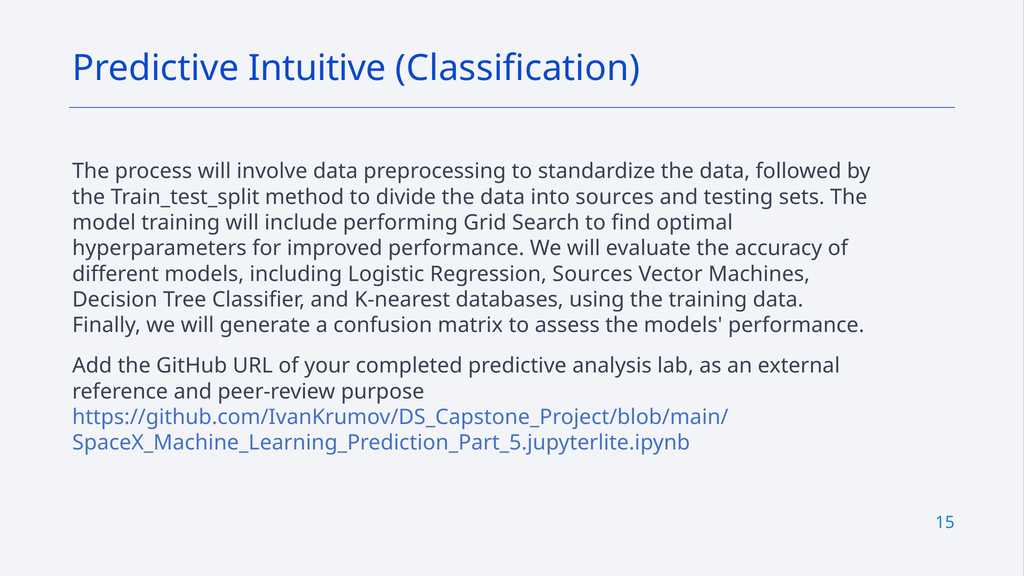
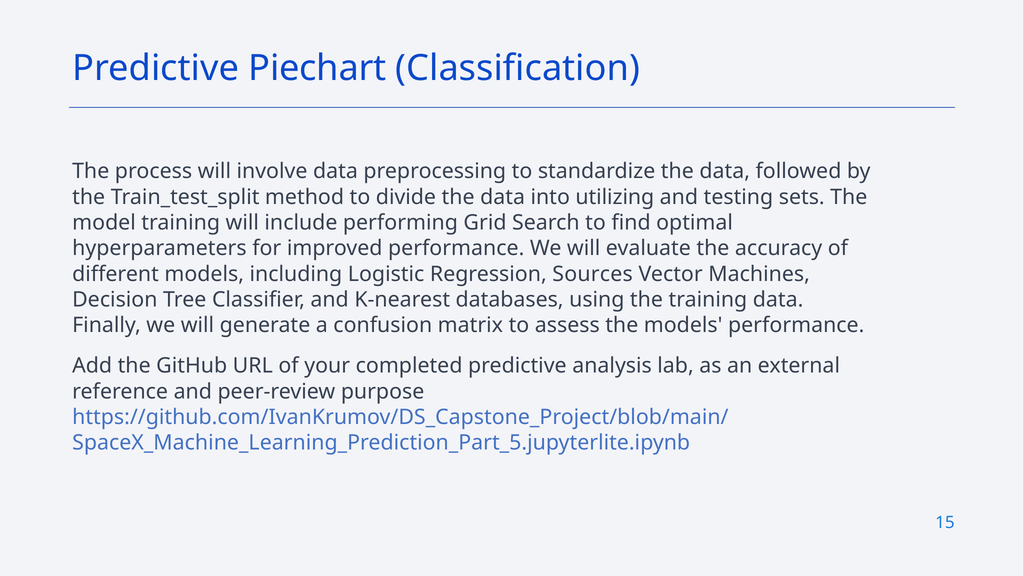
Intuitive: Intuitive -> Piechart
into sources: sources -> utilizing
